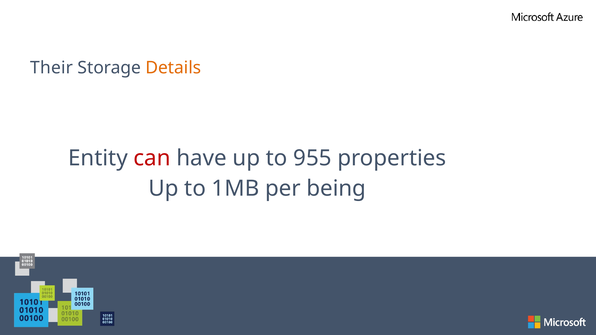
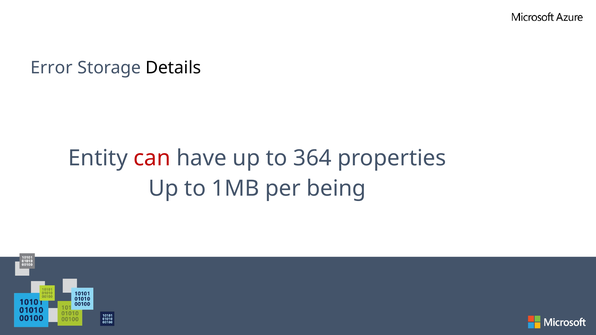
Their: Their -> Error
Details colour: orange -> black
955: 955 -> 364
